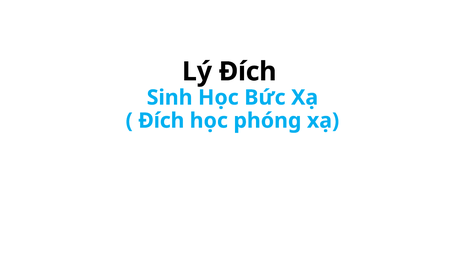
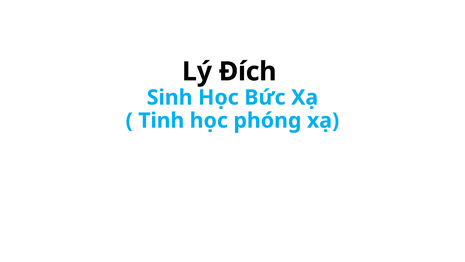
Đích at (161, 120): Đích -> Tinh
